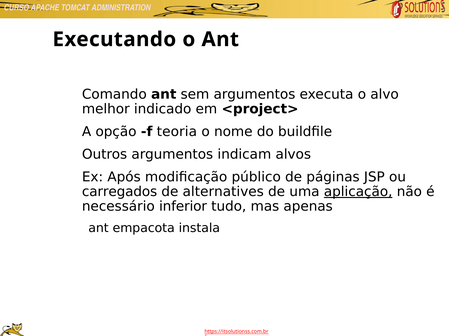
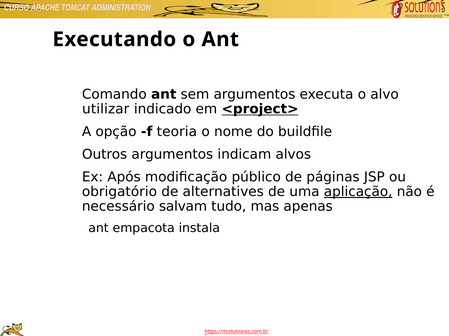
melhor: melhor -> utilizar
<project> underline: none -> present
carregados: carregados -> obrigatório
inferior: inferior -> salvam
